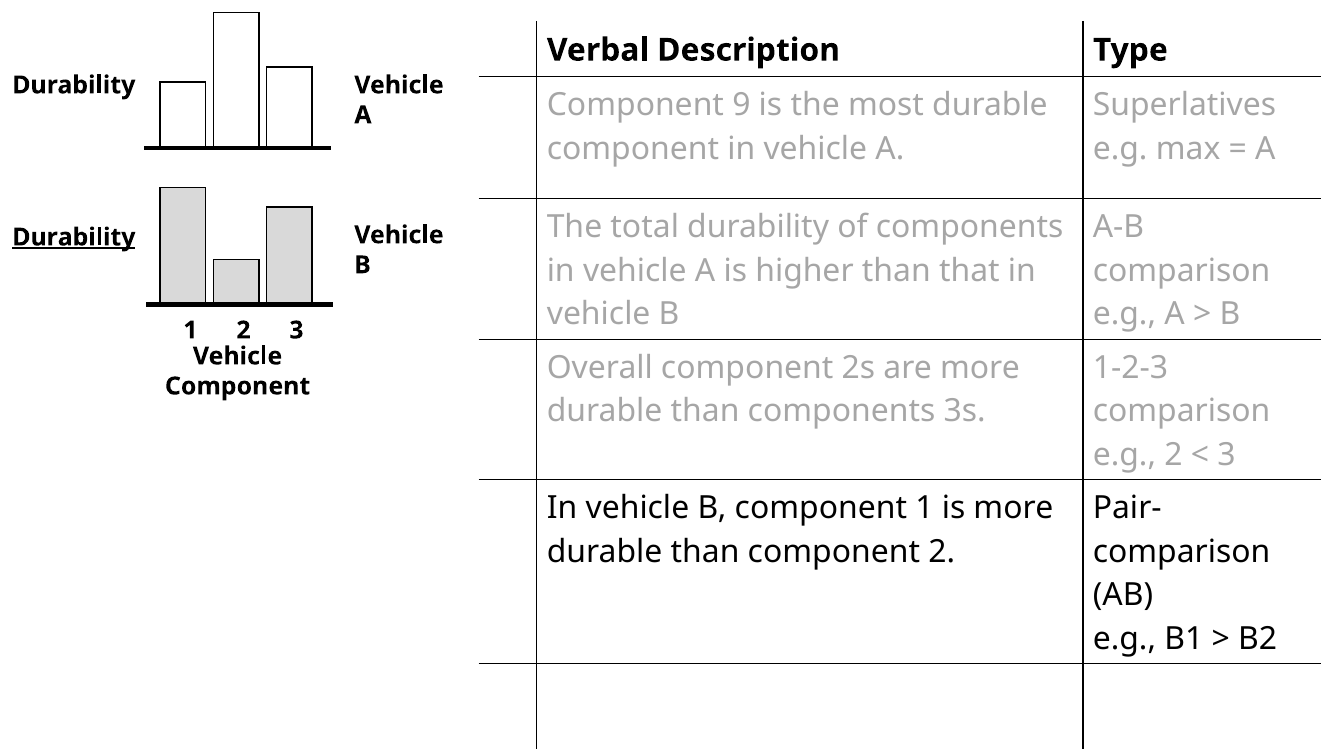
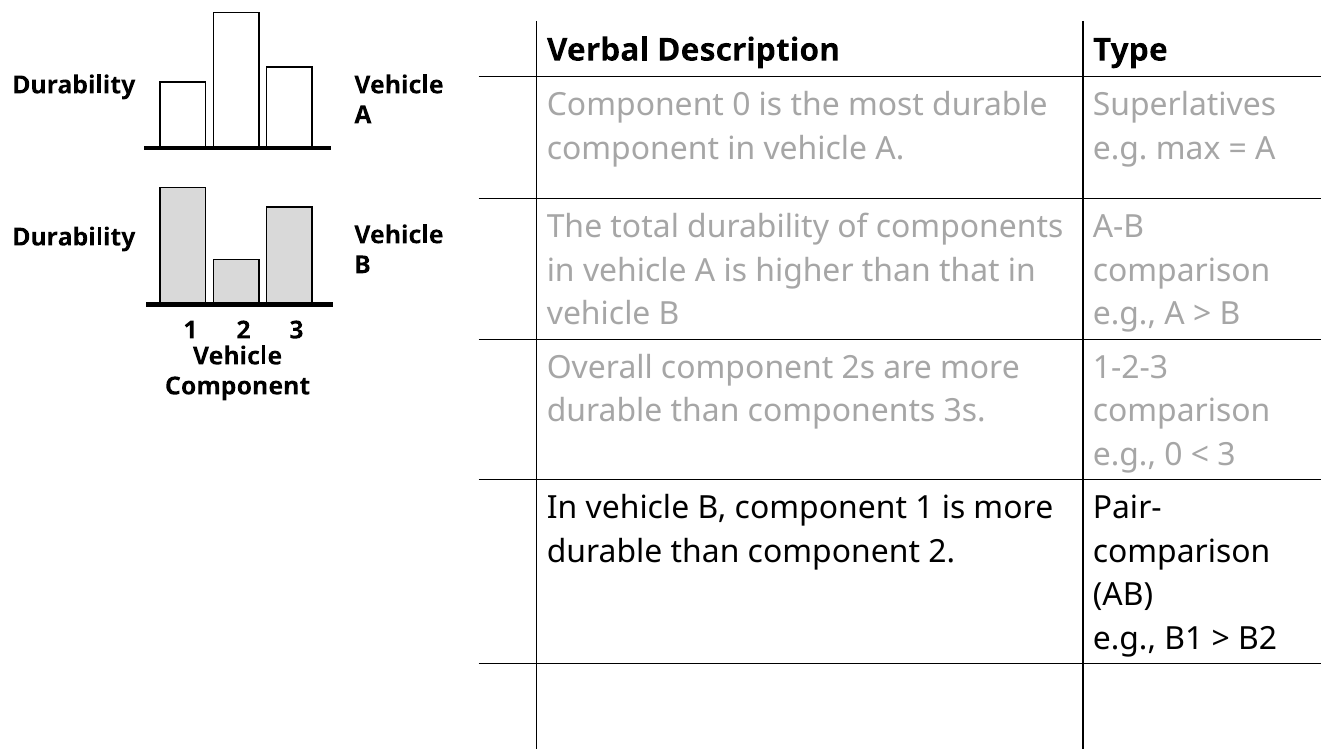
Component 9: 9 -> 0
Durability at (74, 237) underline: present -> none
e.g 2: 2 -> 0
